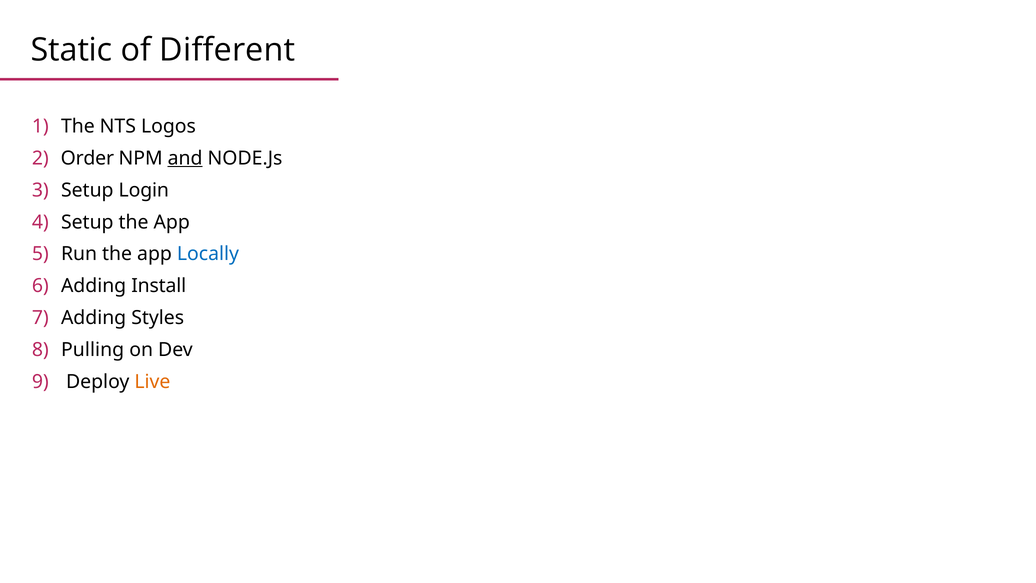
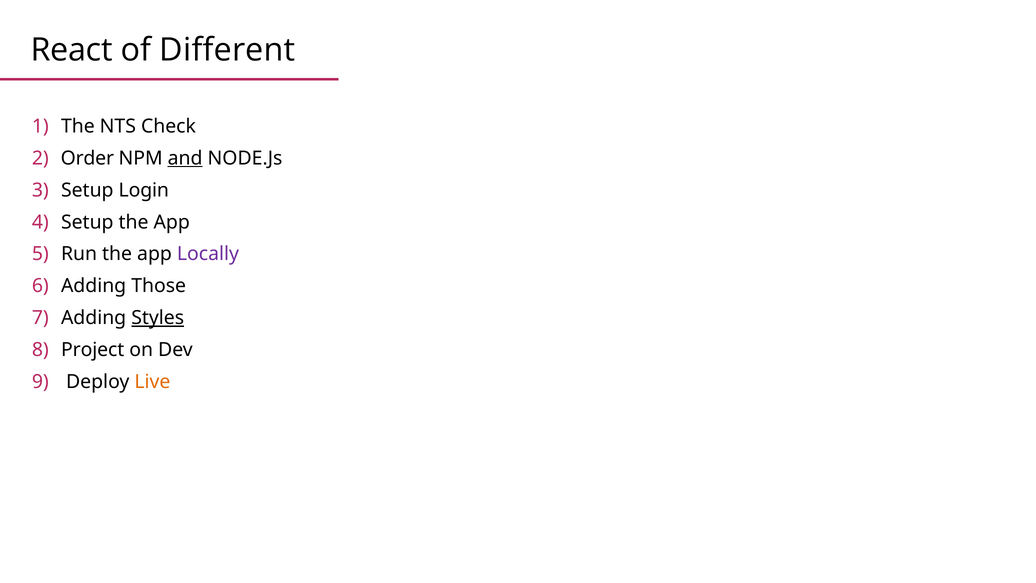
Static: Static -> React
Logos: Logos -> Check
Locally colour: blue -> purple
Install: Install -> Those
Styles underline: none -> present
Pulling: Pulling -> Project
